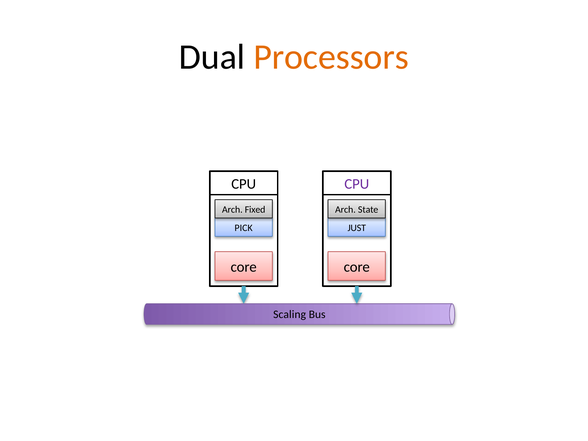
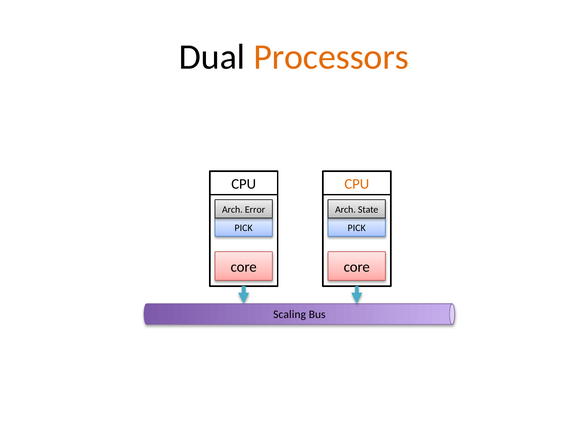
CPU at (357, 184) colour: purple -> orange
Fixed: Fixed -> Error
JUST at (357, 228): JUST -> PICK
